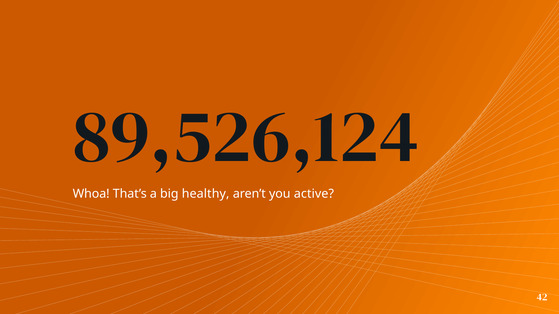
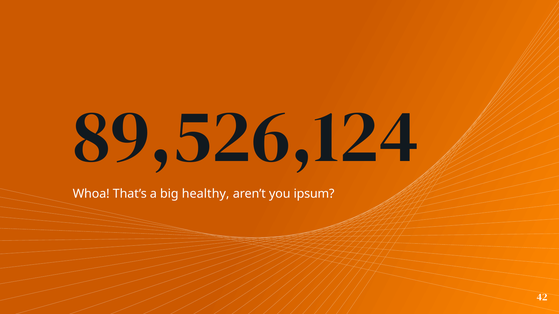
active: active -> ipsum
